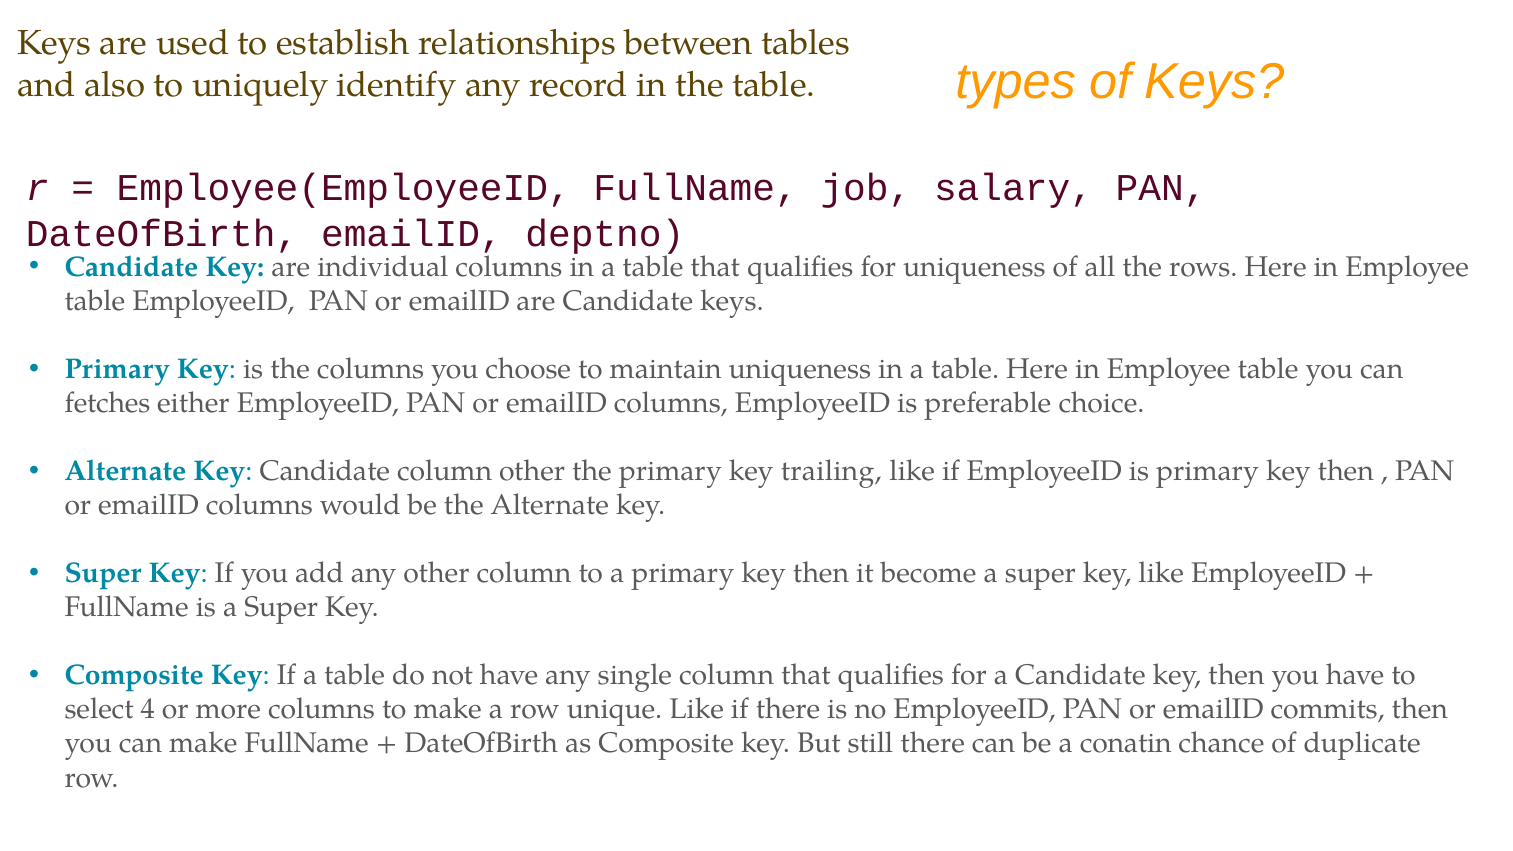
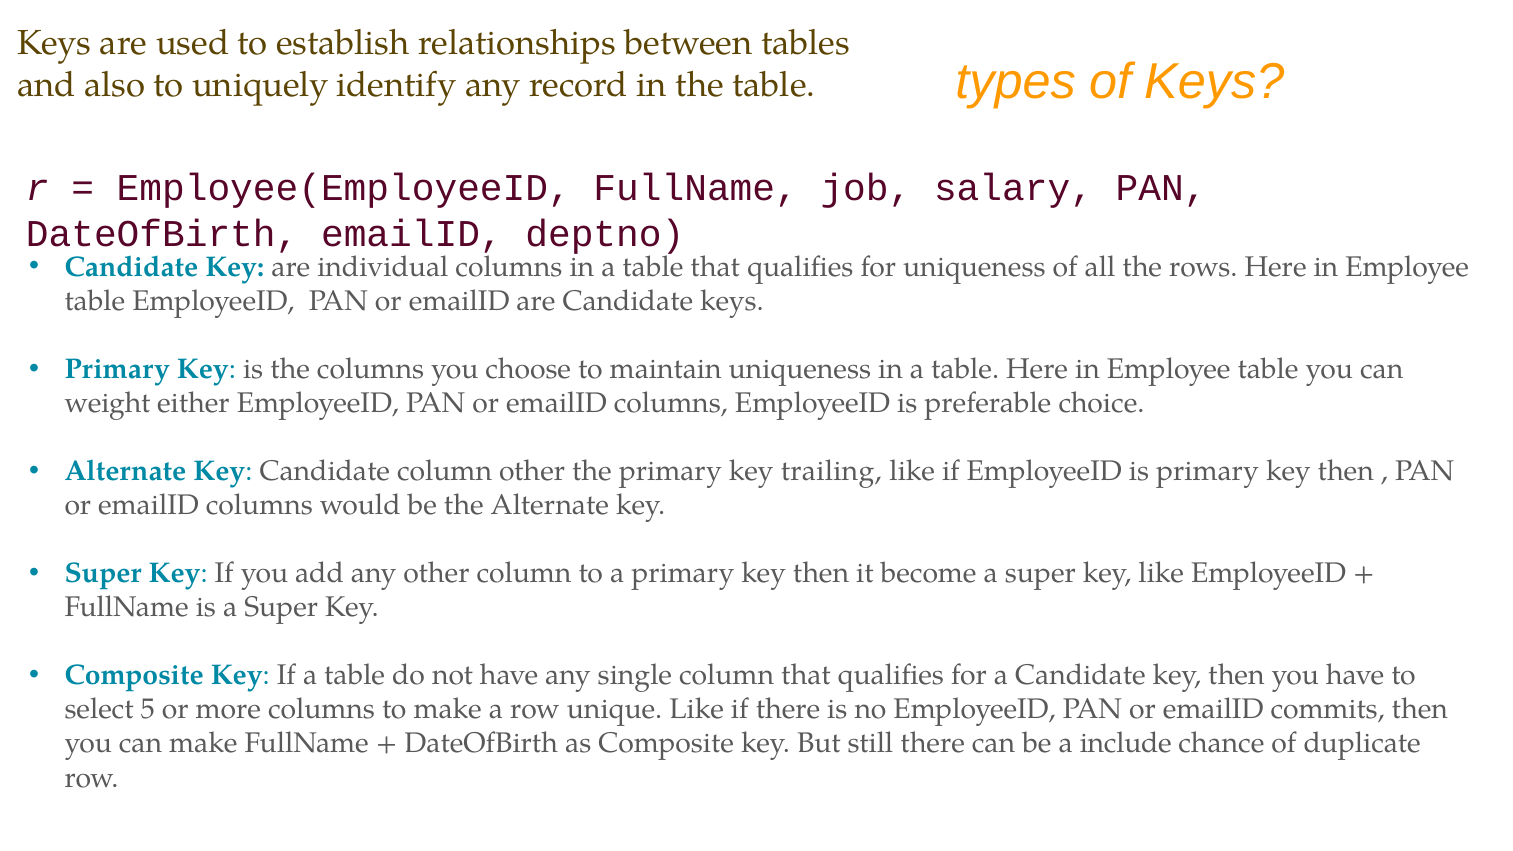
fetches: fetches -> weight
4: 4 -> 5
conatin: conatin -> include
